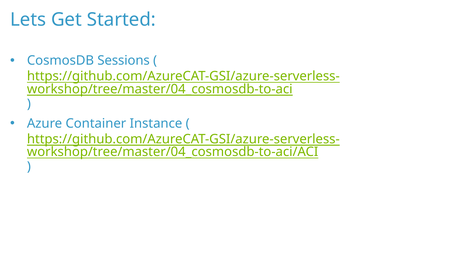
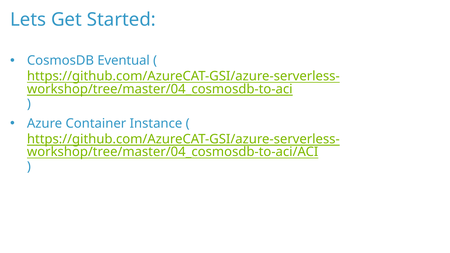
Sessions: Sessions -> Eventual
